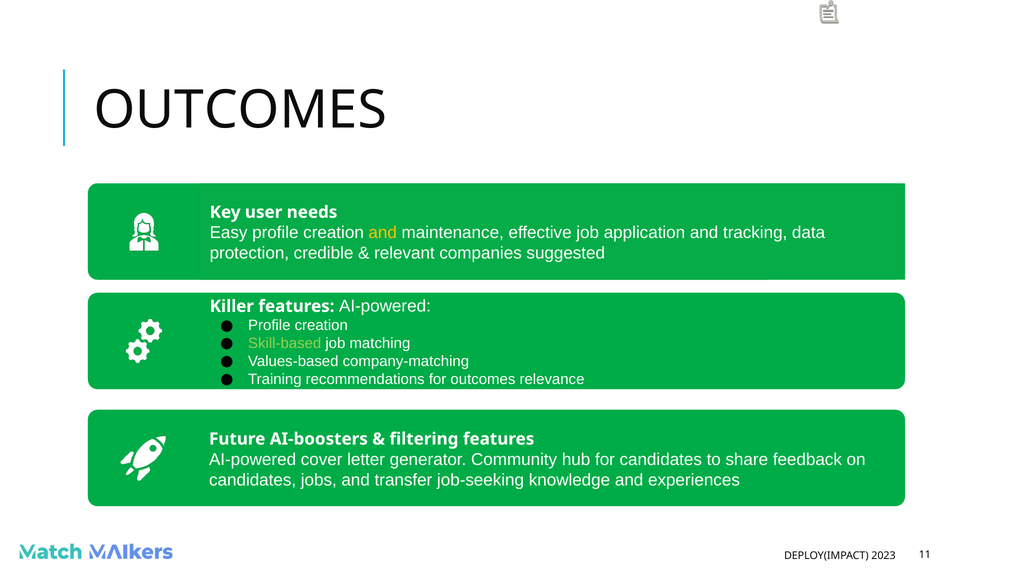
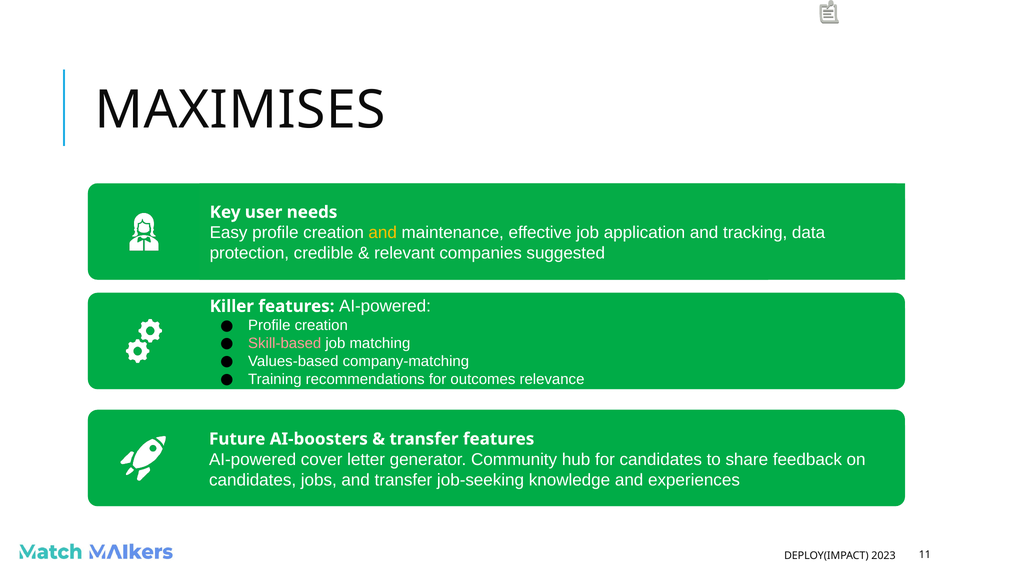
OUTCOMES at (240, 110): OUTCOMES -> MAXIMISES
Skill-based colour: light green -> pink
filtering at (424, 439): filtering -> transfer
